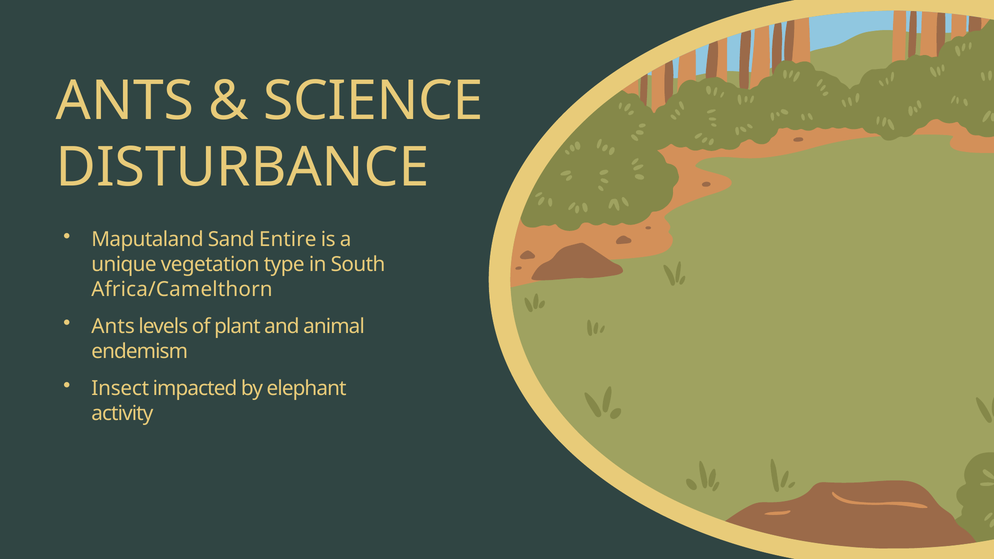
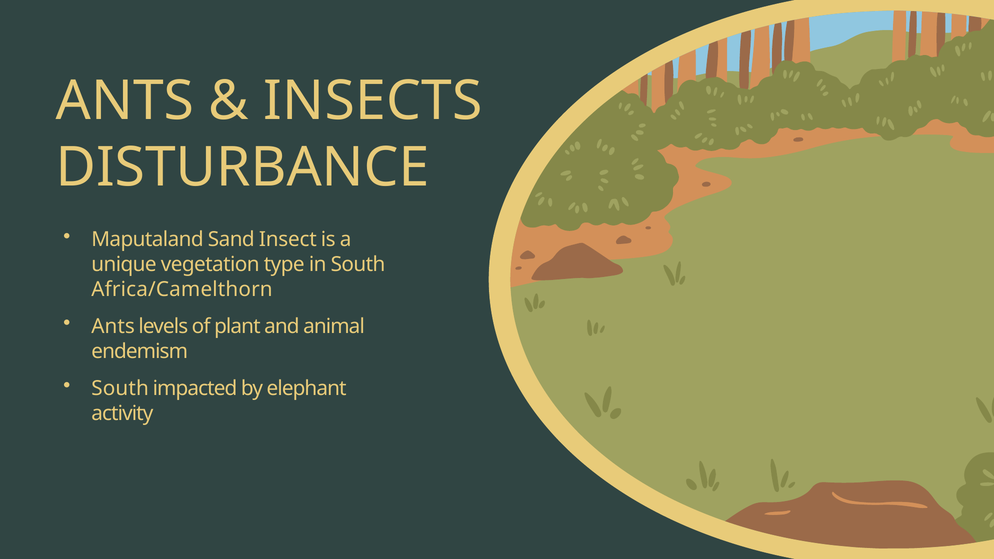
SCIENCE: SCIENCE -> INSECTS
Entire: Entire -> Insect
Insect at (120, 389): Insect -> South
